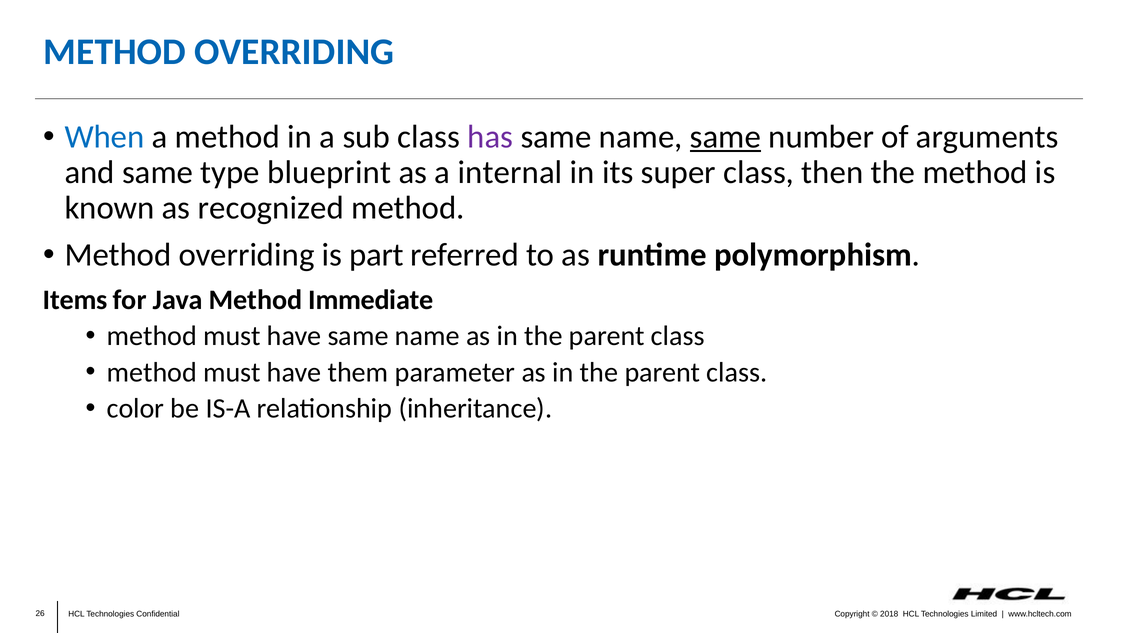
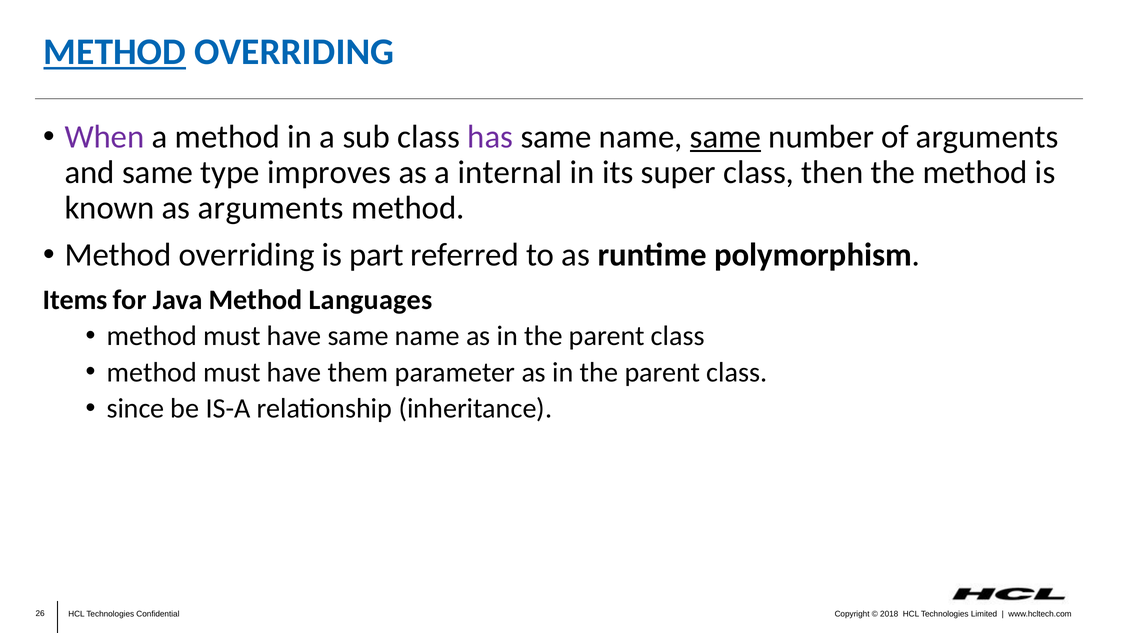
METHOD at (115, 52) underline: none -> present
When colour: blue -> purple
blueprint: blueprint -> improves
as recognized: recognized -> arguments
Immediate: Immediate -> Languages
color: color -> since
